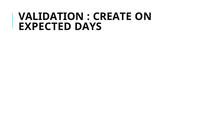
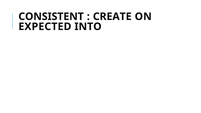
VALIDATION: VALIDATION -> CONSISTENT
DAYS: DAYS -> INTO
